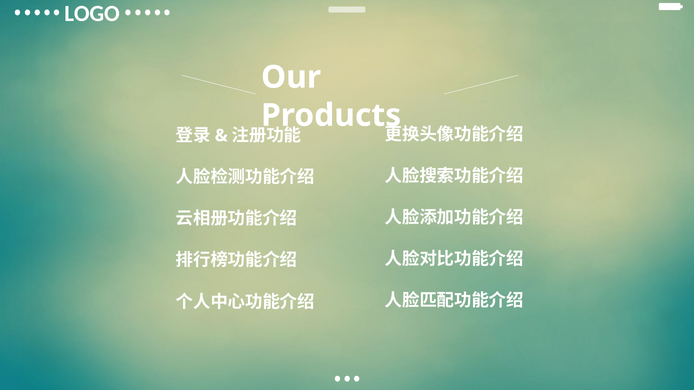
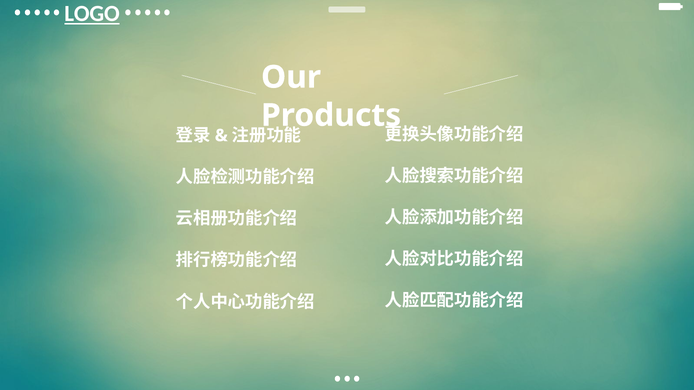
LOGO underline: none -> present
